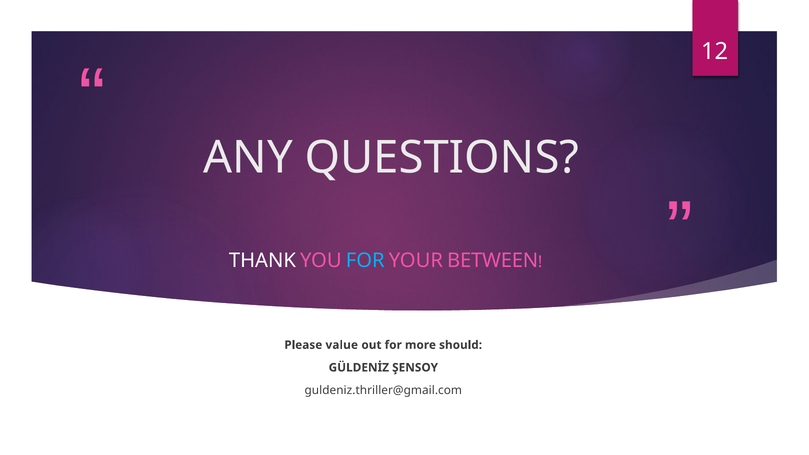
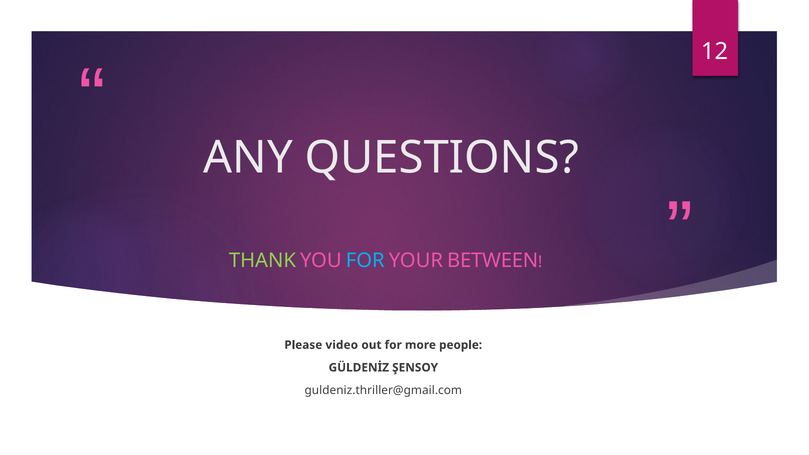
THANK colour: white -> light green
value: value -> video
should: should -> people
